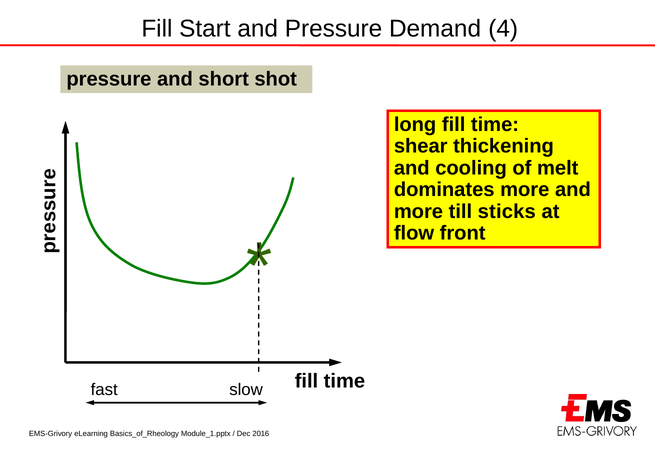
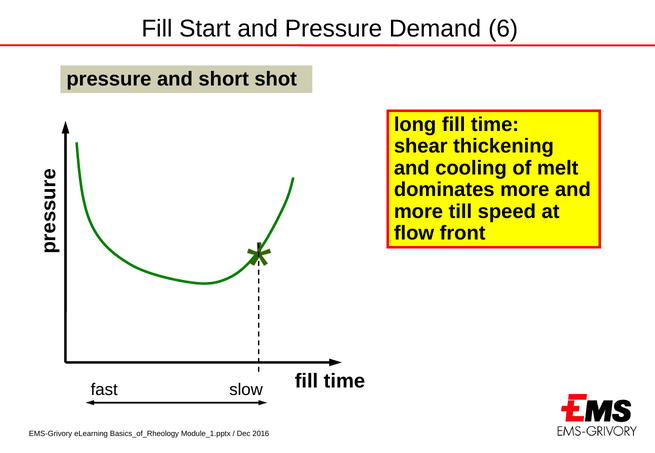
4: 4 -> 6
sticks: sticks -> speed
